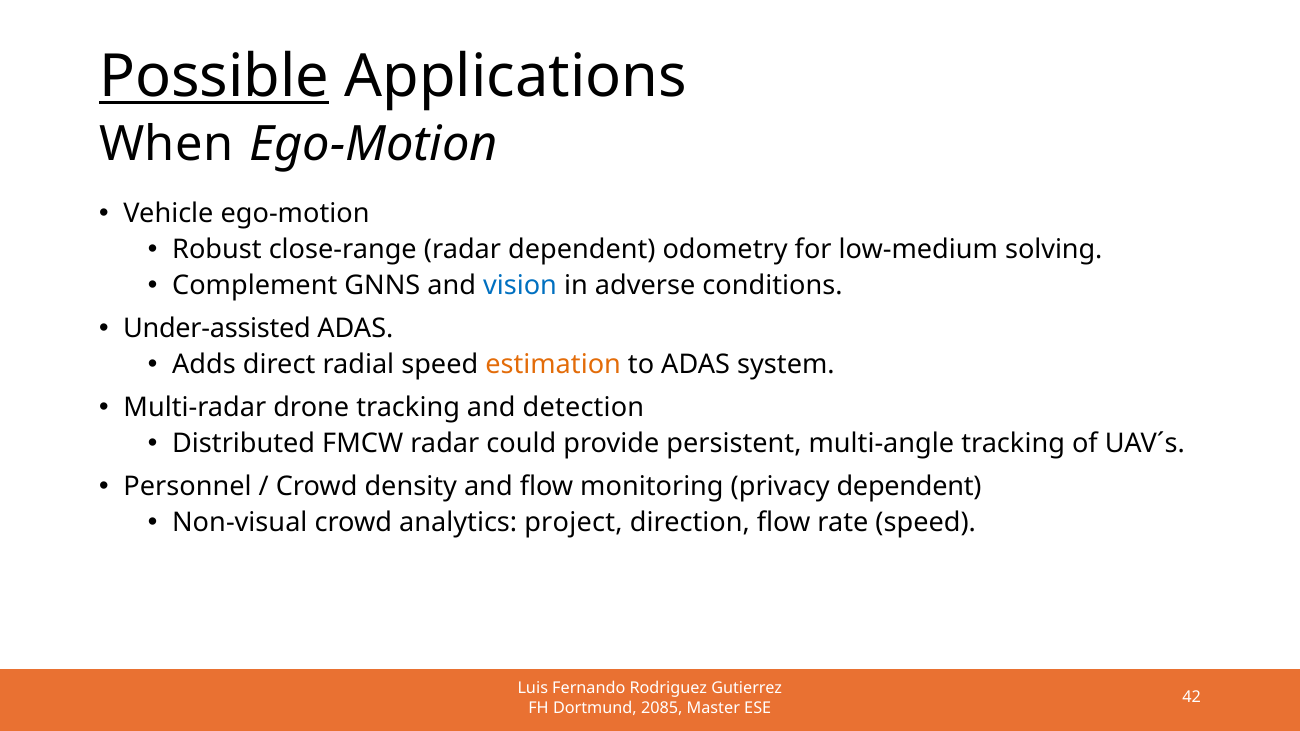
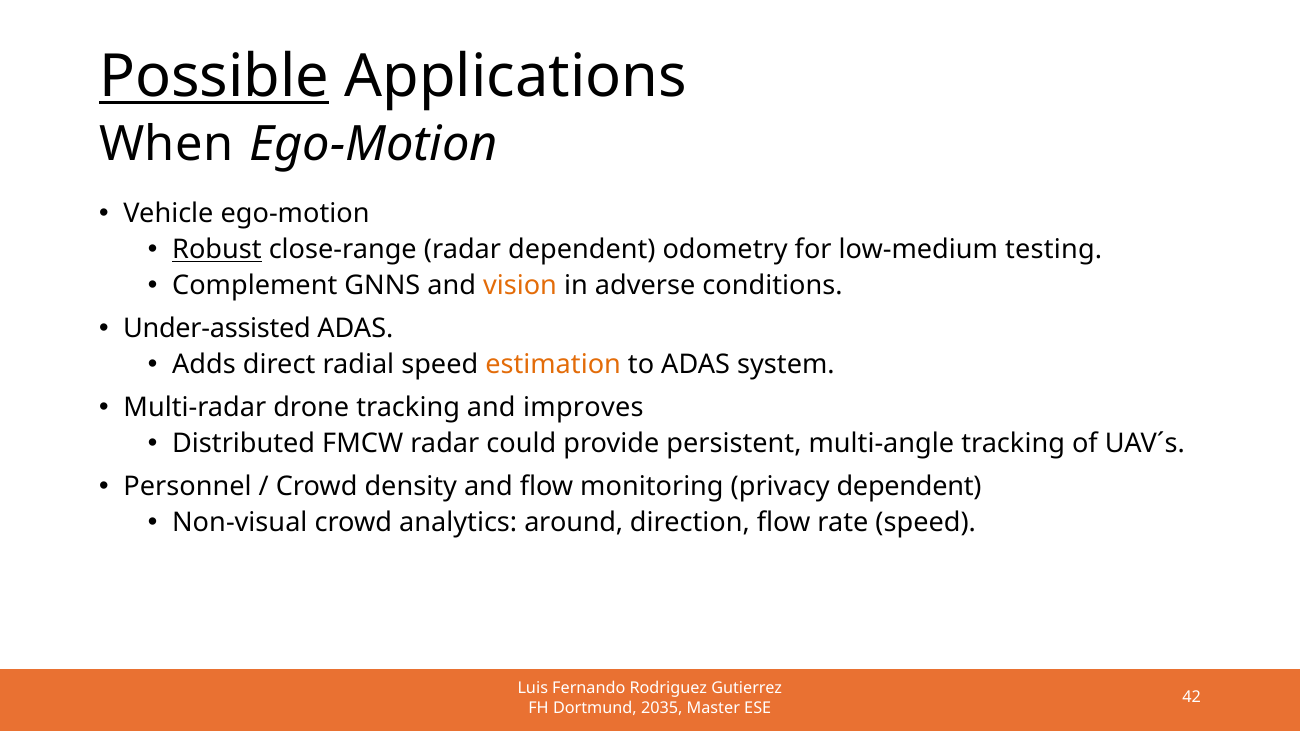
Robust underline: none -> present
solving: solving -> testing
vision colour: blue -> orange
detection: detection -> improves
project: project -> around
2085: 2085 -> 2035
